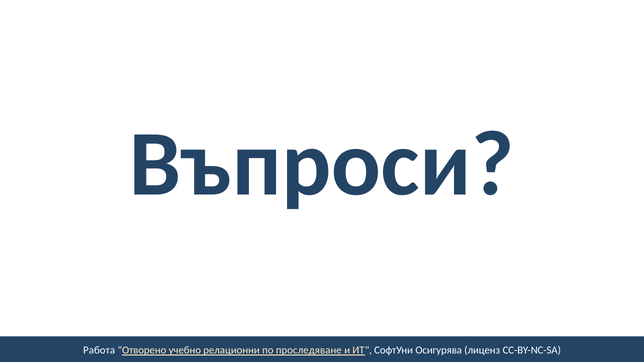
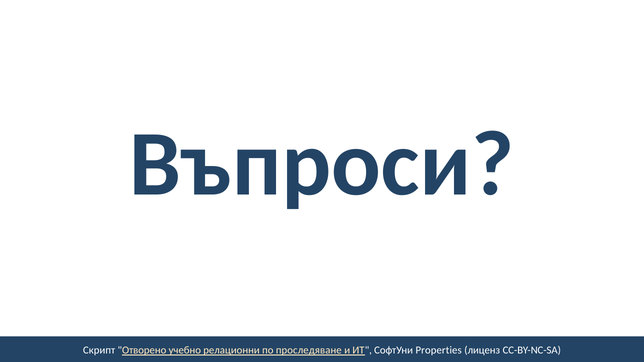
Работа: Работа -> Скрипт
Осигурява: Осигурява -> Properties
